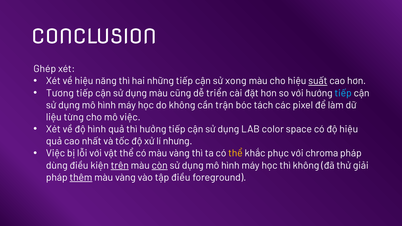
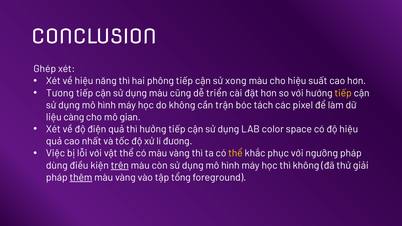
những: những -> phông
suất underline: present -> none
tiếp at (343, 93) colour: light blue -> yellow
từng: từng -> càng
mô việc: việc -> gian
độ hình: hình -> điện
nhưng: nhưng -> đương
chroma: chroma -> ngưỡng
còn underline: present -> none
tập điều: điều -> tổng
